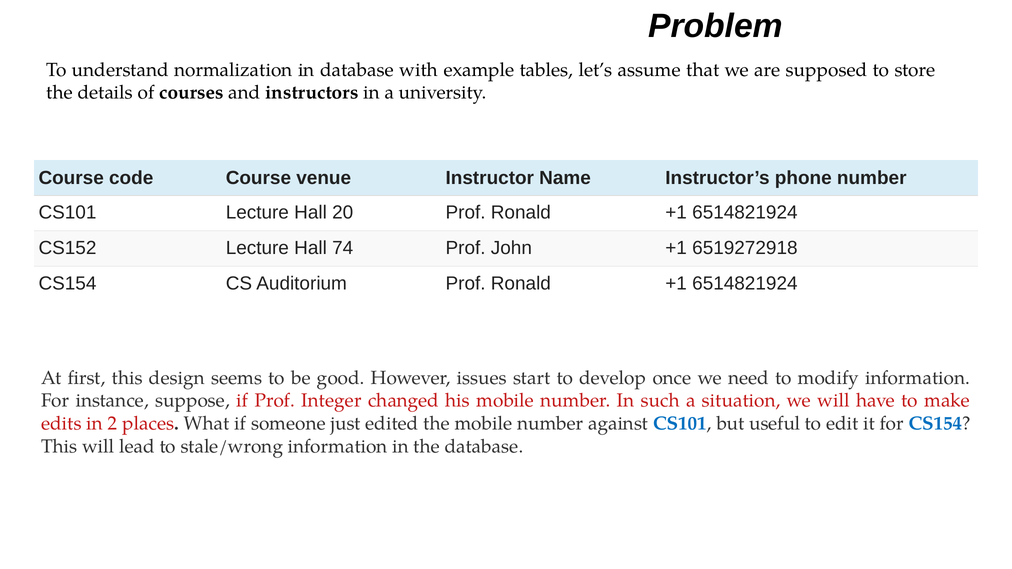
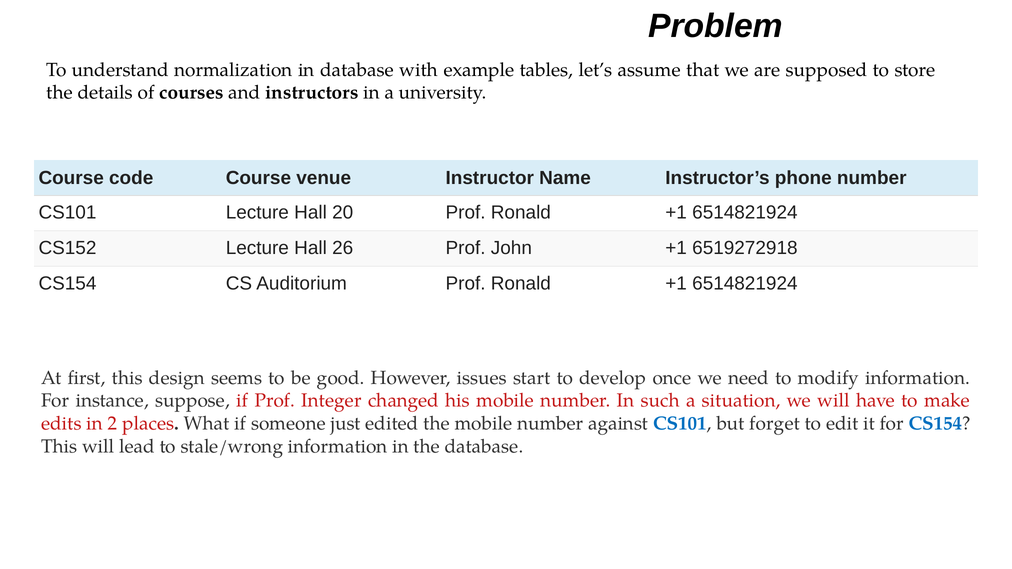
74: 74 -> 26
useful: useful -> forget
